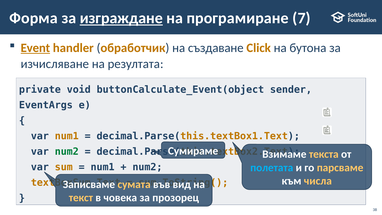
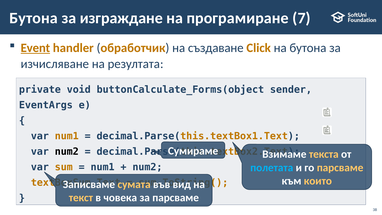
Форма at (34, 18): Форма -> Бутона
изграждане underline: present -> none
buttonCalculate_Event(object: buttonCalculate_Event(object -> buttonCalculate_Forms(object
num2 at (67, 152) colour: green -> black
числа: числа -> които
за прозорец: прозорец -> парсваме
